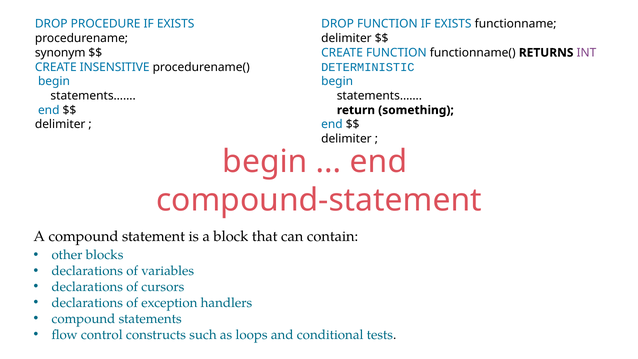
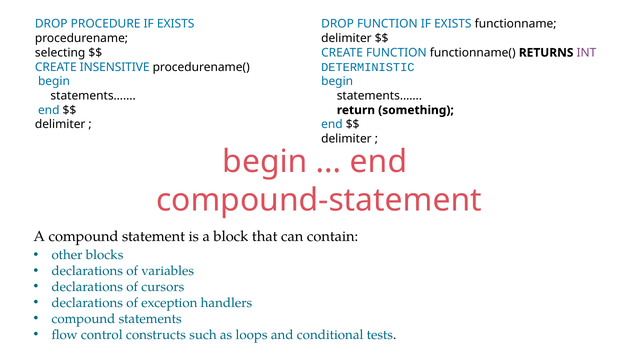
synonym: synonym -> selecting
